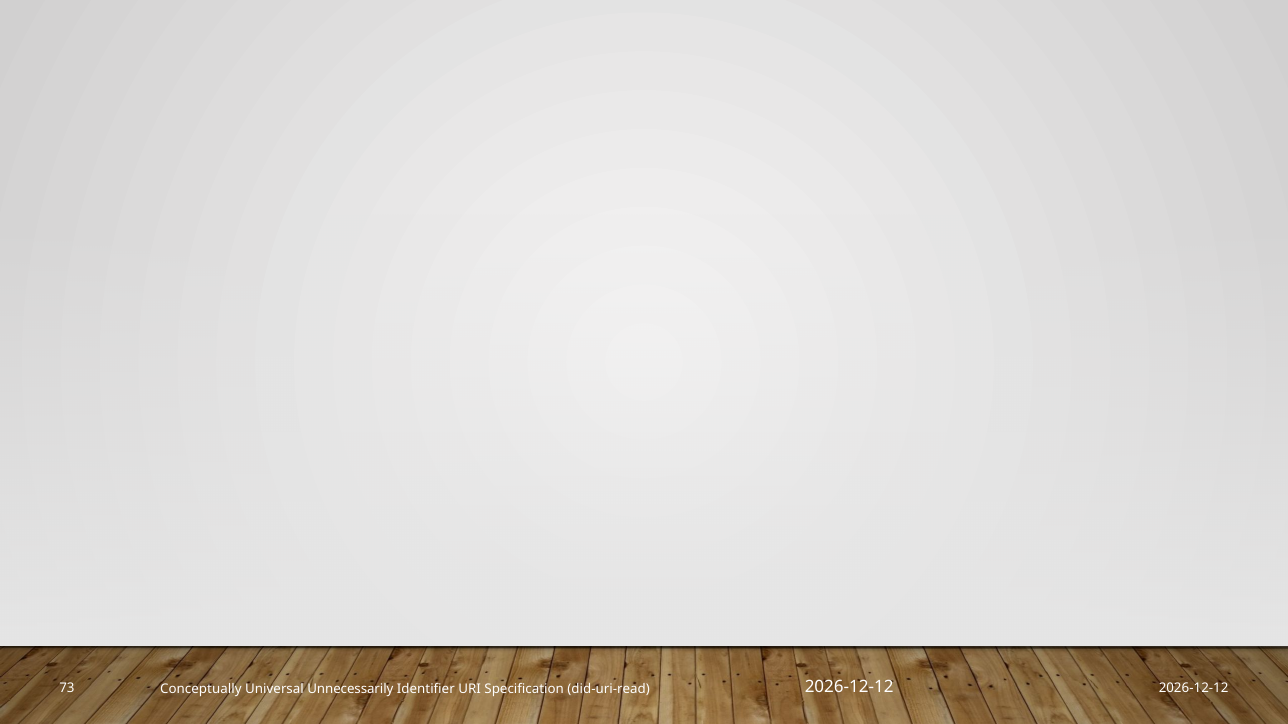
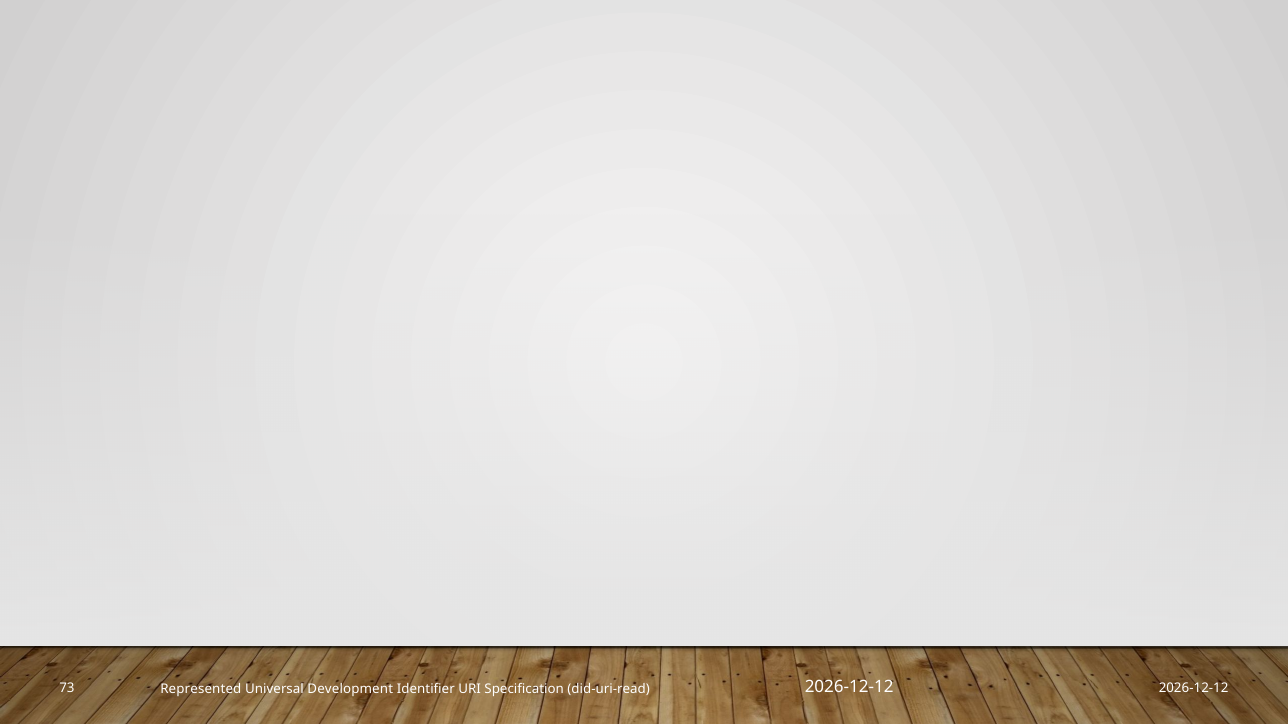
Conceptually: Conceptually -> Represented
Unnecessarily: Unnecessarily -> Development
